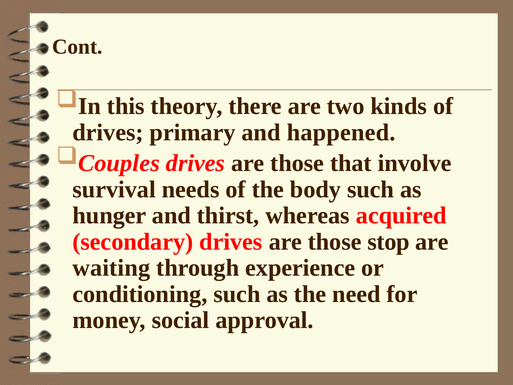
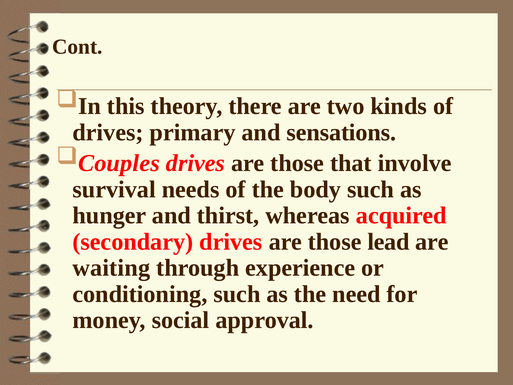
happened: happened -> sensations
stop: stop -> lead
